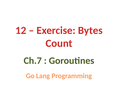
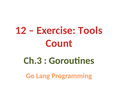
Bytes: Bytes -> Tools
Ch.7: Ch.7 -> Ch.3
